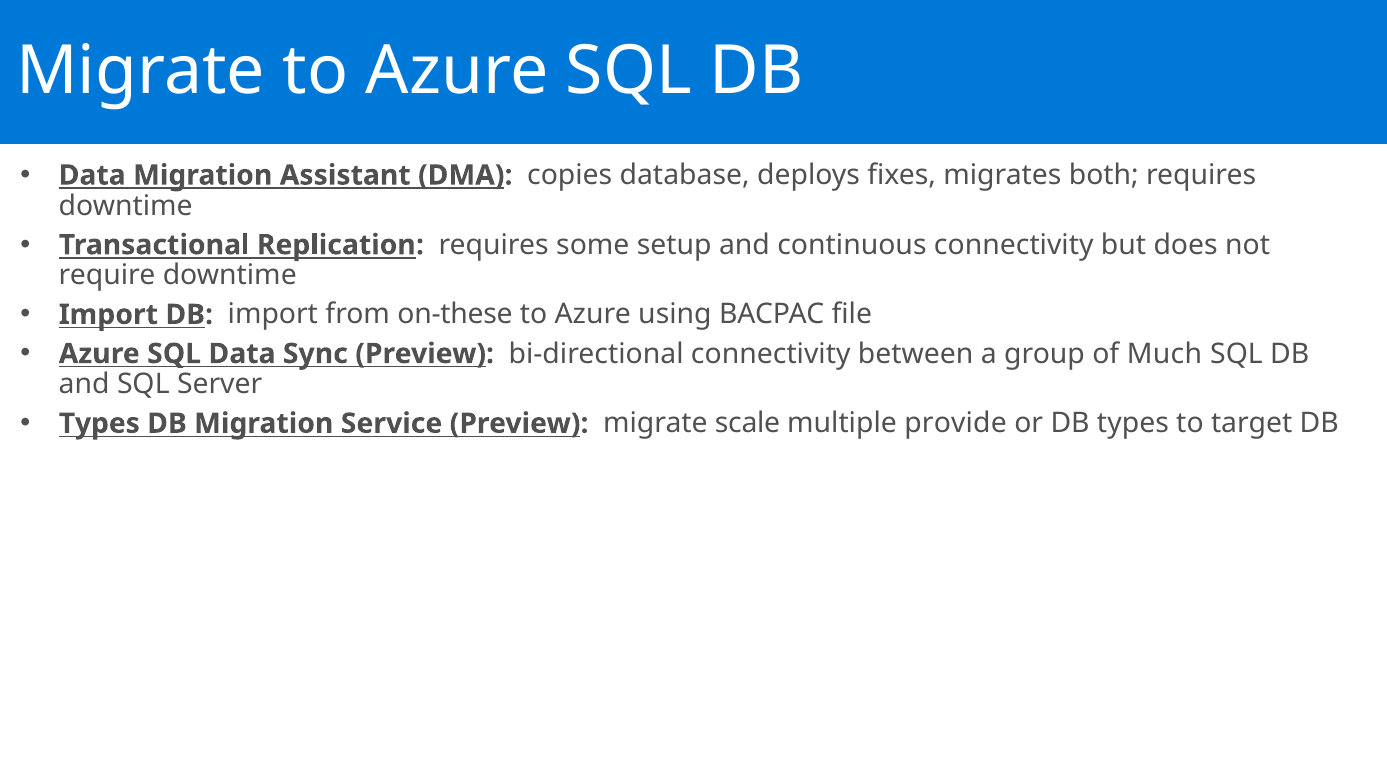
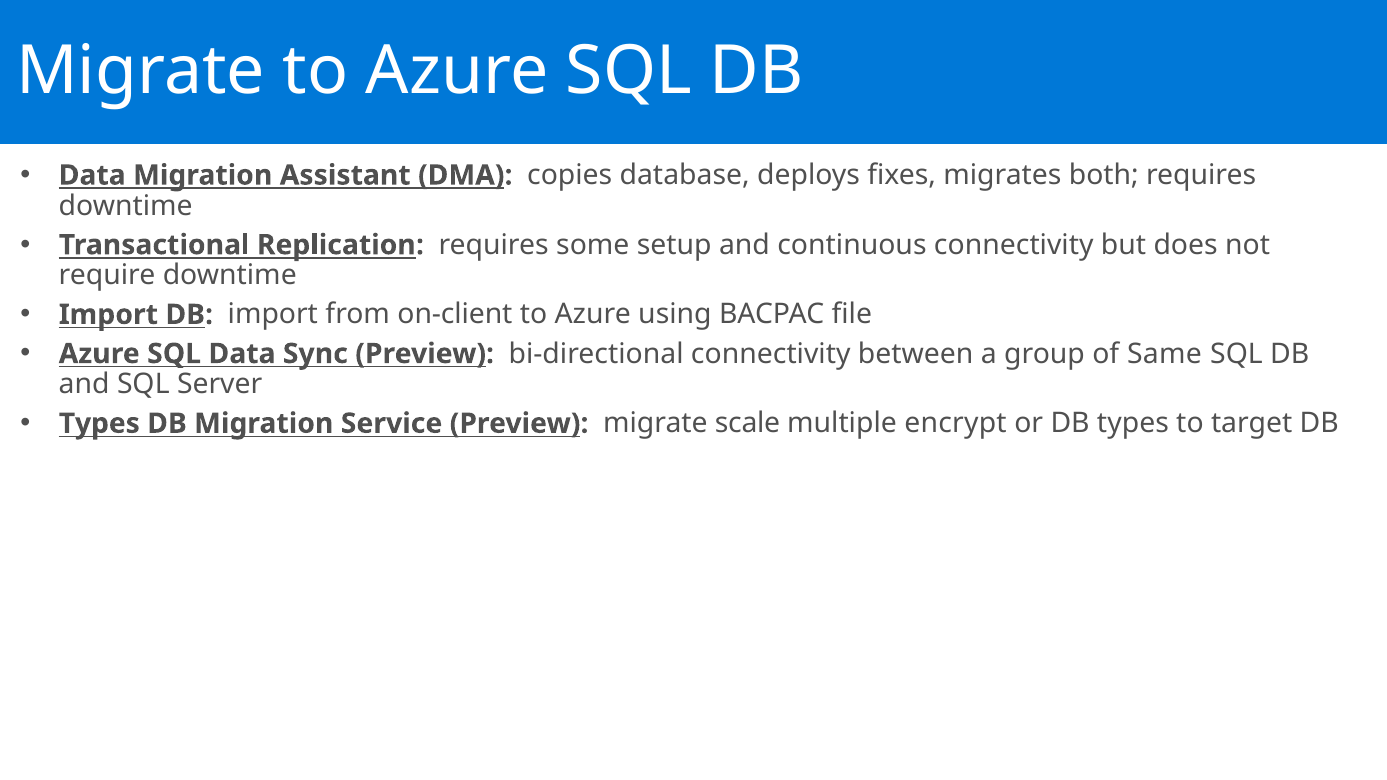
on-these: on-these -> on-client
Much: Much -> Same
provide: provide -> encrypt
